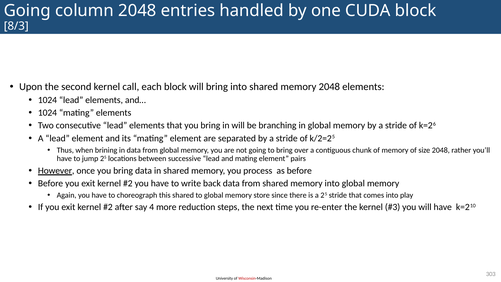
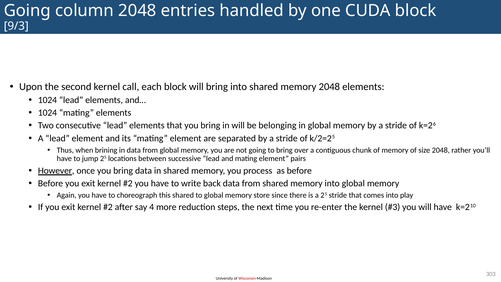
8/3: 8/3 -> 9/3
branching: branching -> belonging
